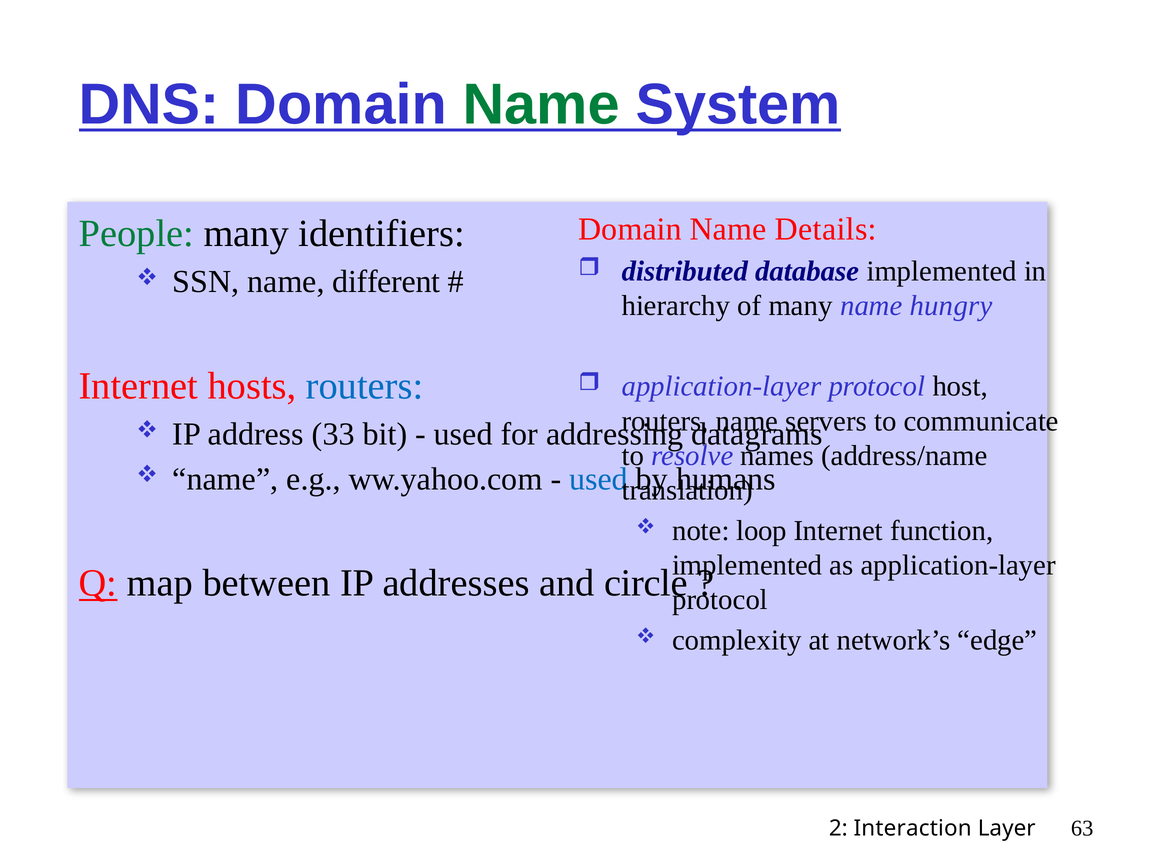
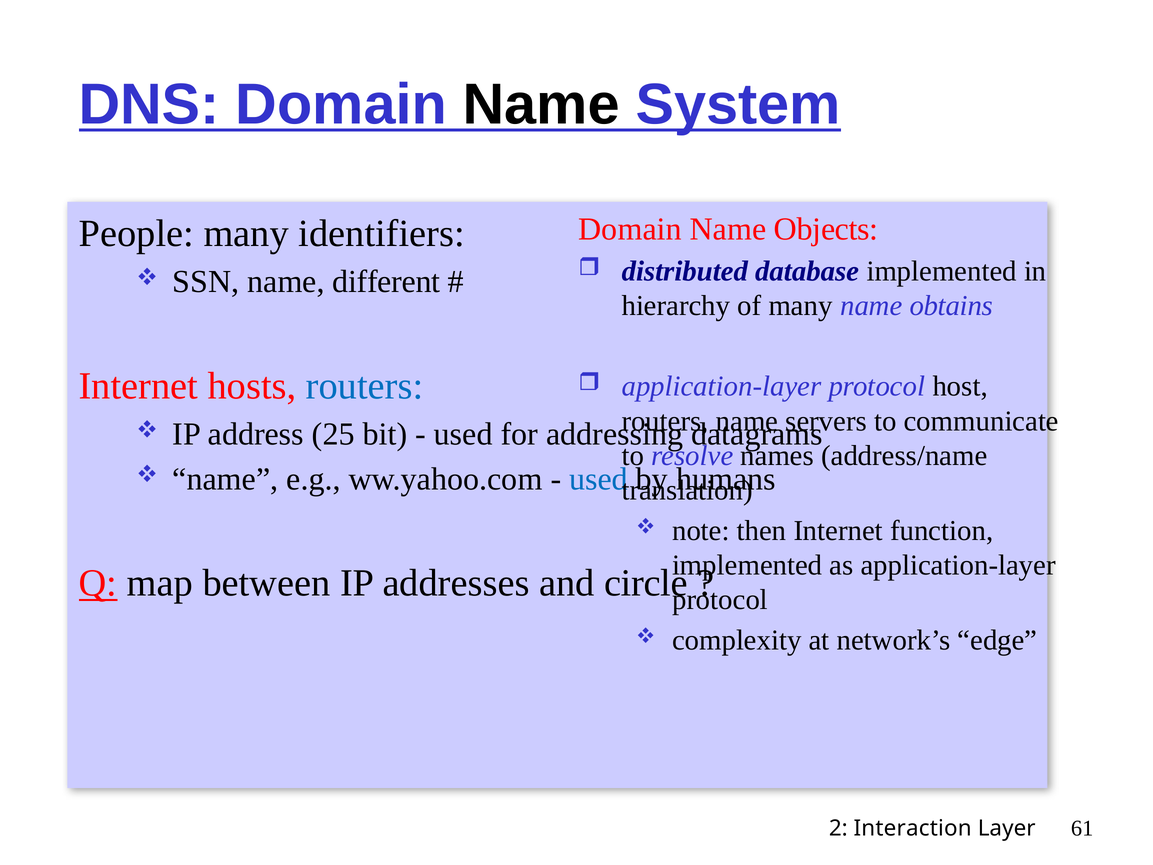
Name at (541, 105) colour: green -> black
Details: Details -> Objects
People colour: green -> black
hungry: hungry -> obtains
33: 33 -> 25
loop: loop -> then
63: 63 -> 61
